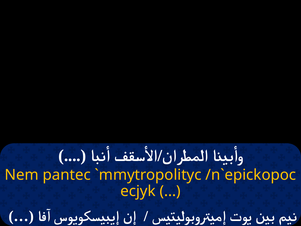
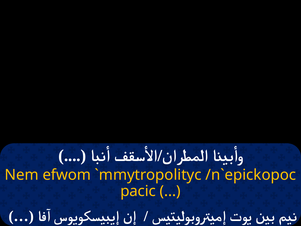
pantec: pantec -> efwom
ecjyk: ecjyk -> pacic
